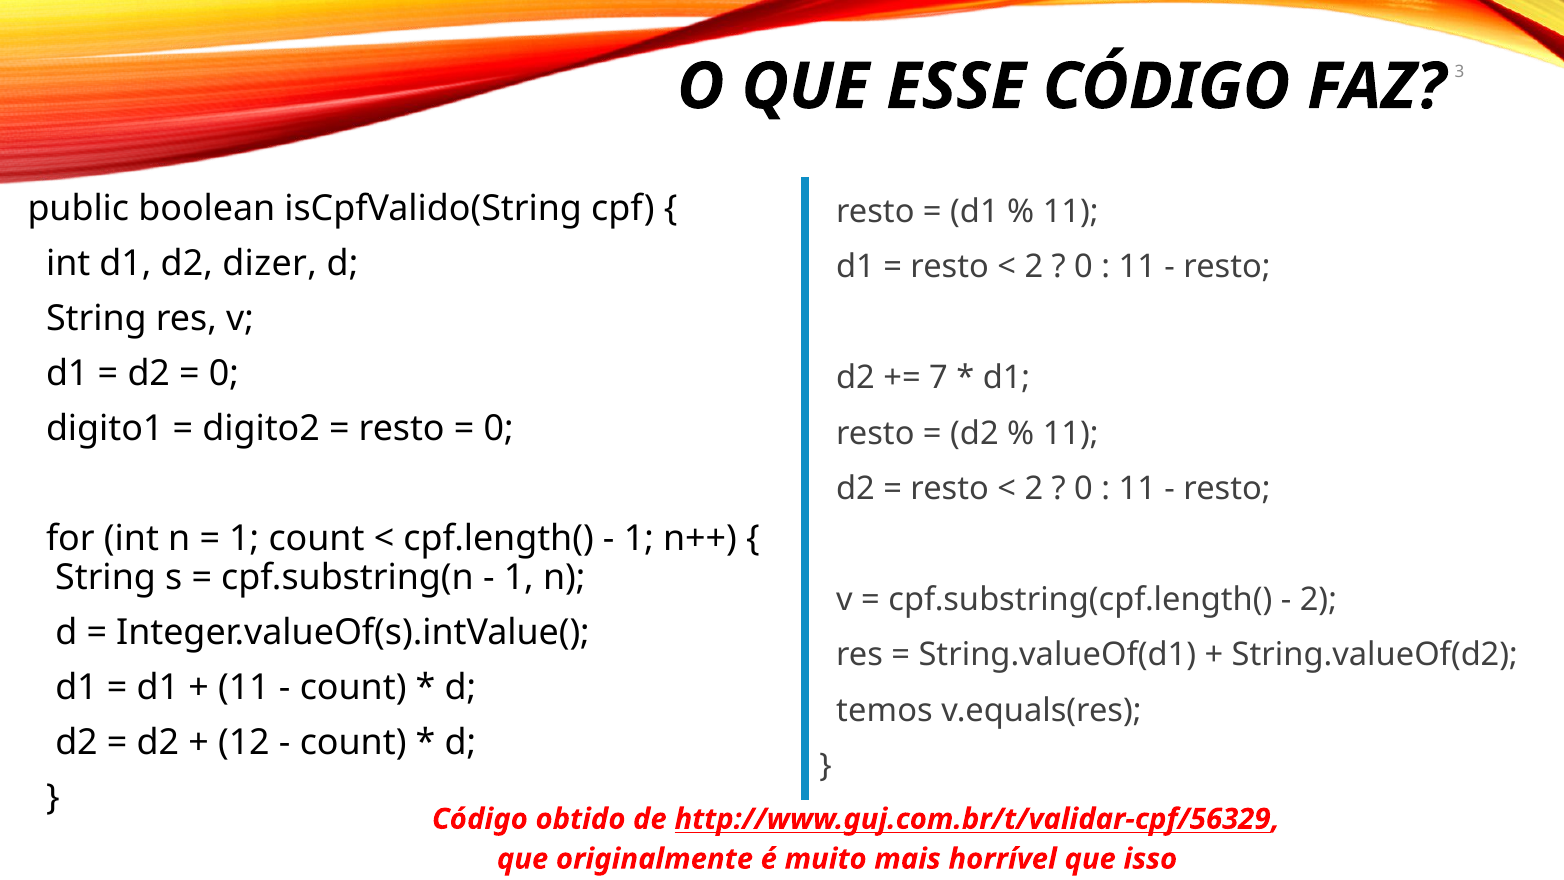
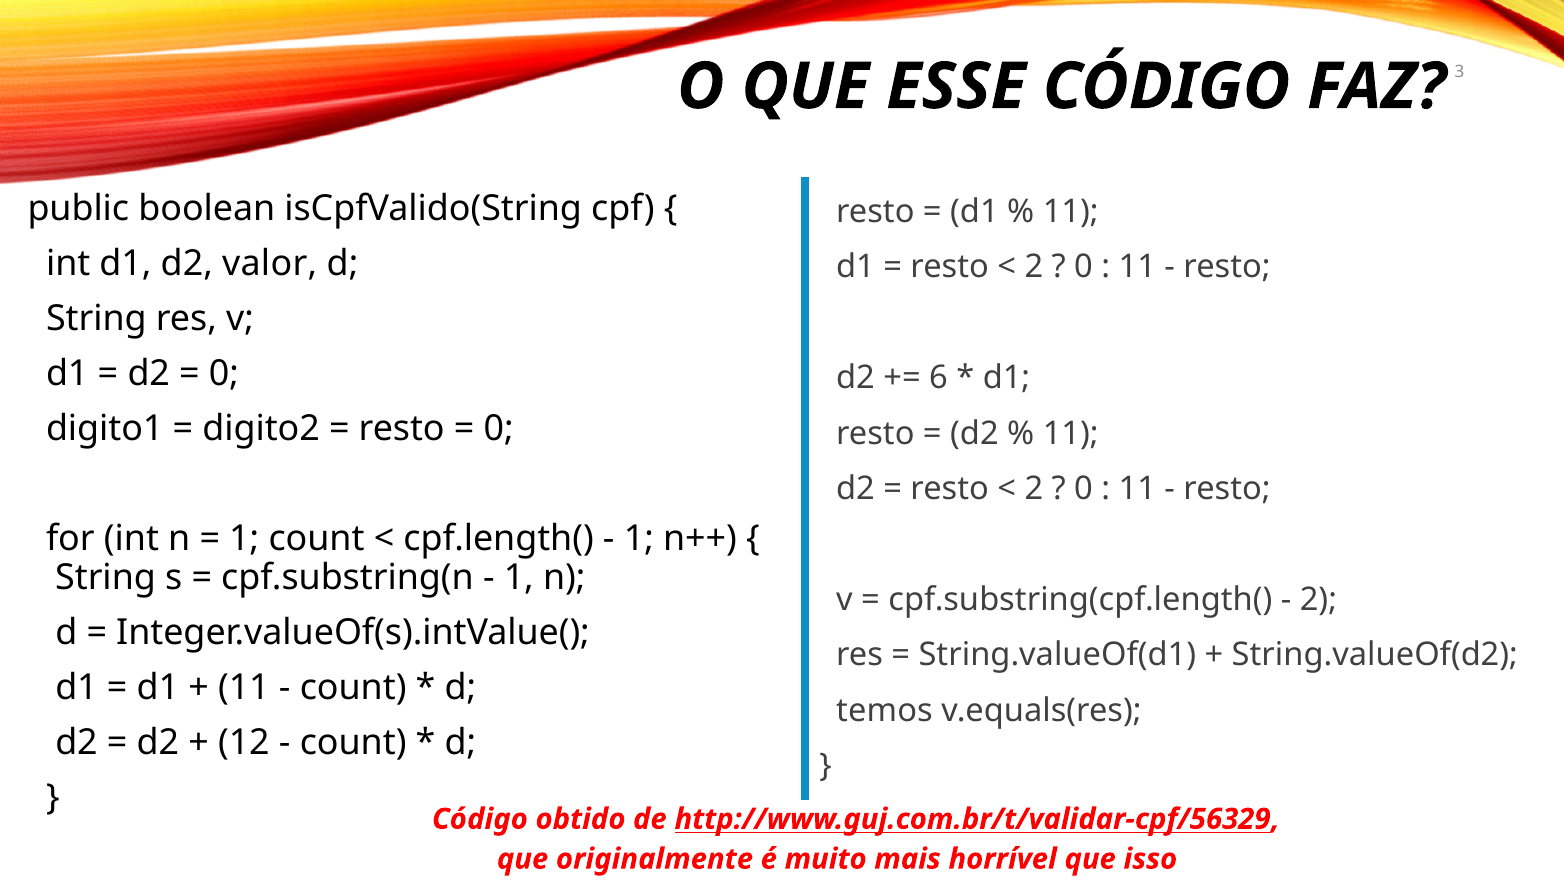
dizer: dizer -> valor
7: 7 -> 6
